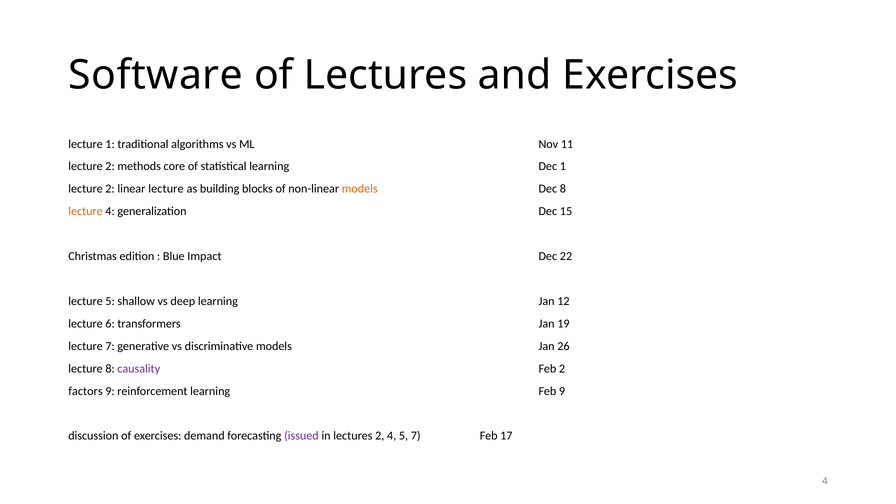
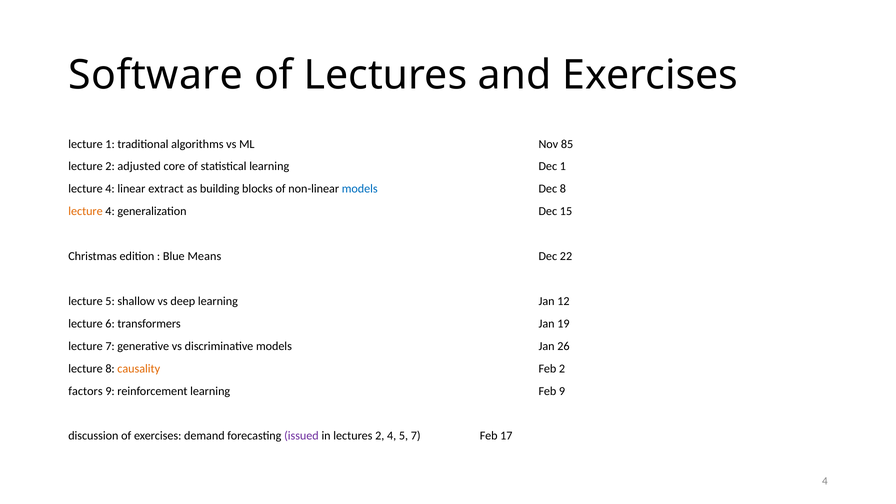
11: 11 -> 85
methods: methods -> adjusted
2 at (110, 189): 2 -> 4
linear lecture: lecture -> extract
models at (360, 189) colour: orange -> blue
Impact: Impact -> Means
causality colour: purple -> orange
